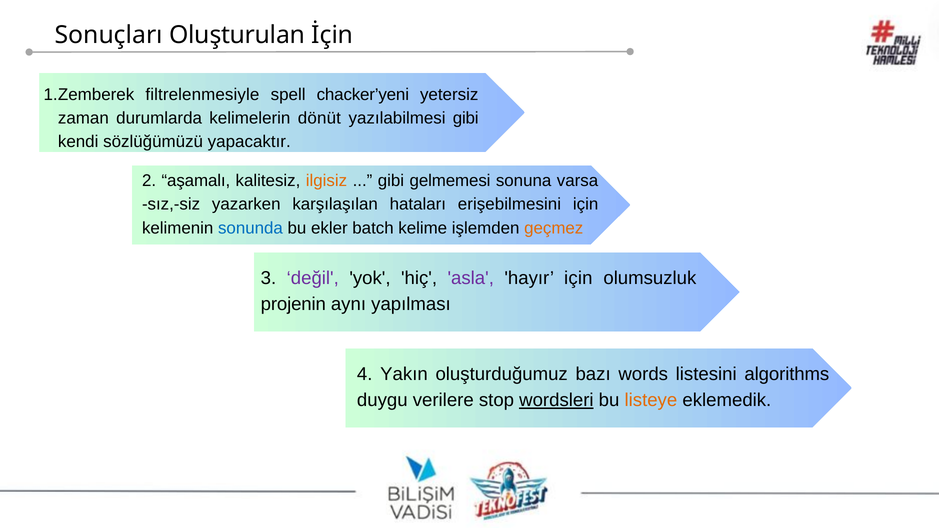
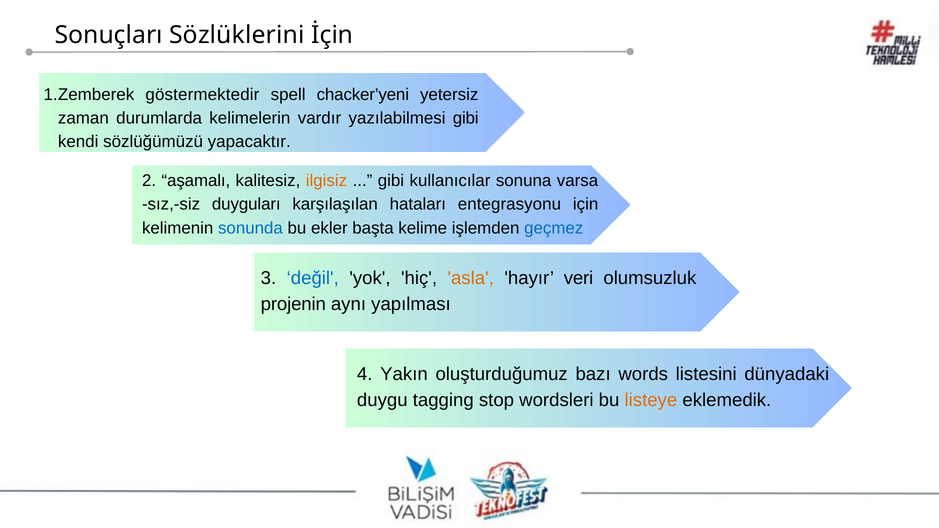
Oluşturulan: Oluşturulan -> Sözlüklerini
filtrelenmesiyle: filtrelenmesiyle -> göstermektedir
dönüt: dönüt -> vardır
gelmemesi: gelmemesi -> kullanıcılar
yazarken: yazarken -> duyguları
erişebilmesini: erişebilmesini -> entegrasyonu
batch: batch -> başta
geçmez colour: orange -> blue
değil colour: purple -> blue
asla colour: purple -> orange
hayır için: için -> veri
algorithms: algorithms -> dünyadaki
verilere: verilere -> tagging
wordsleri underline: present -> none
